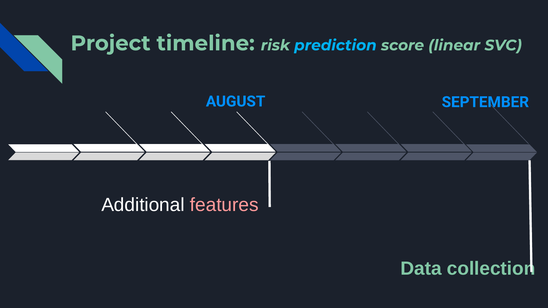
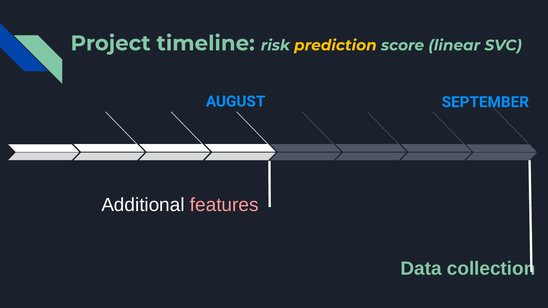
prediction colour: light blue -> yellow
